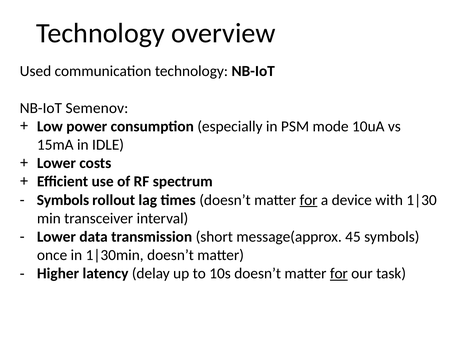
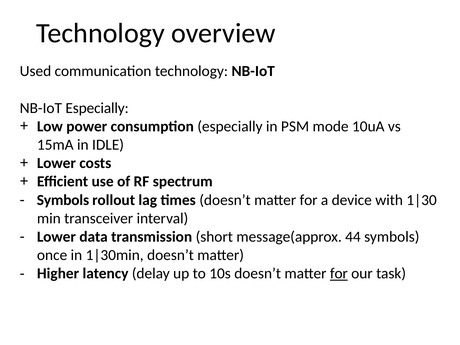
NB-IoT Semenov: Semenov -> Especially
for at (309, 200) underline: present -> none
45: 45 -> 44
